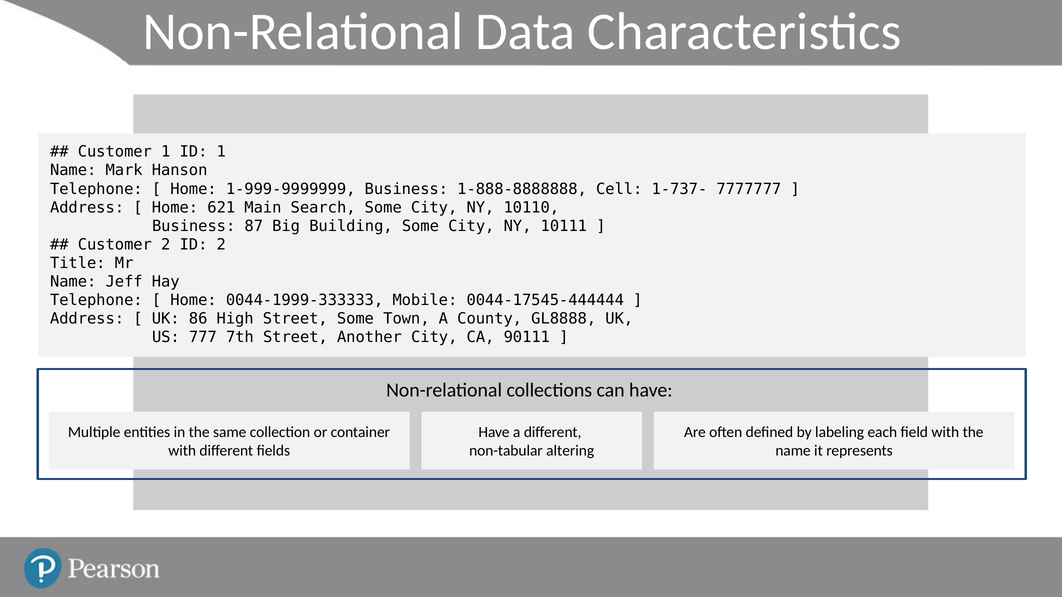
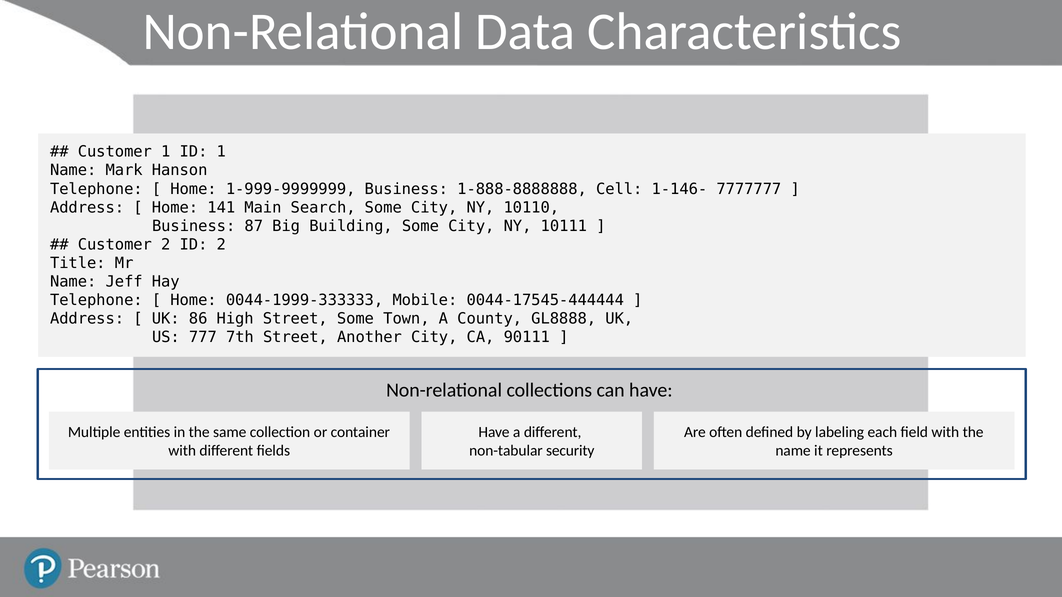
1-737-: 1-737- -> 1-146-
621: 621 -> 141
altering: altering -> security
